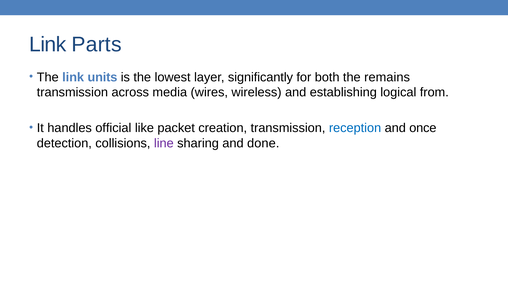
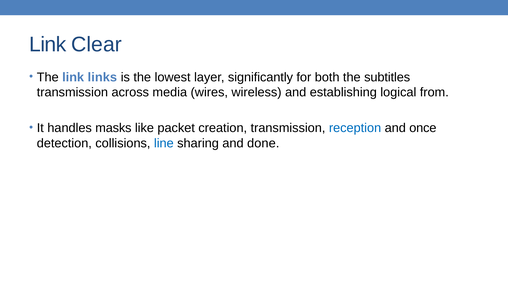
Parts: Parts -> Clear
units: units -> links
remains: remains -> subtitles
official: official -> masks
line colour: purple -> blue
